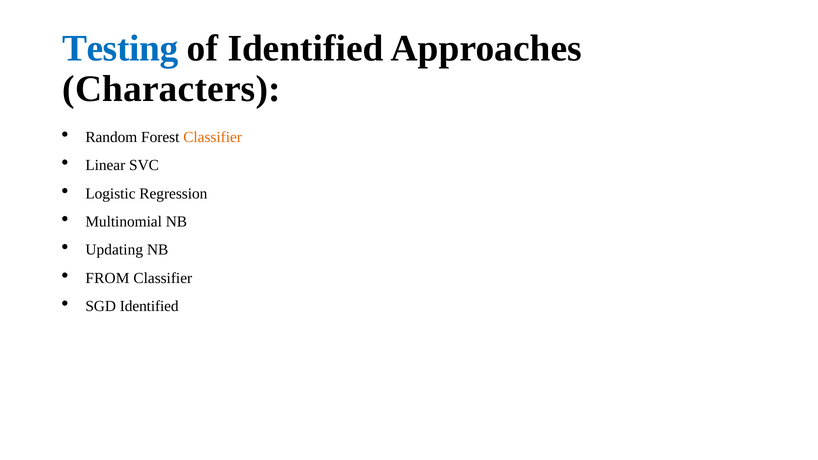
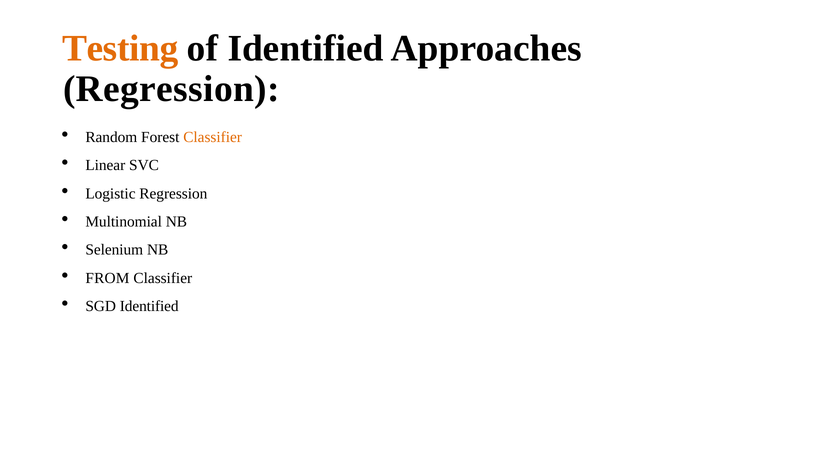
Testing colour: blue -> orange
Characters at (172, 89): Characters -> Regression
Updating: Updating -> Selenium
